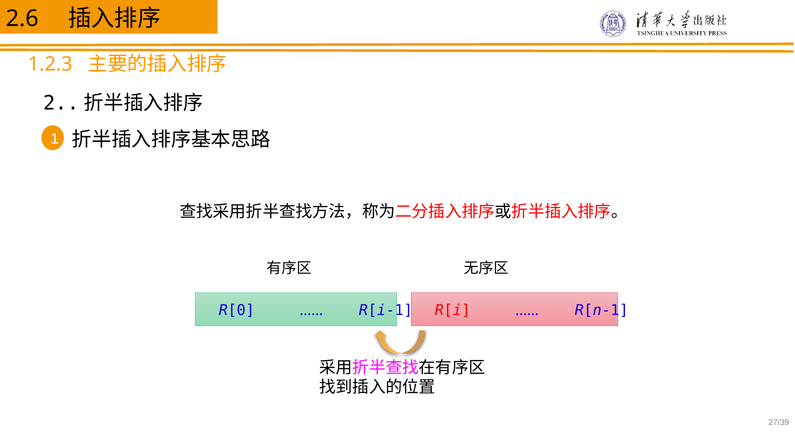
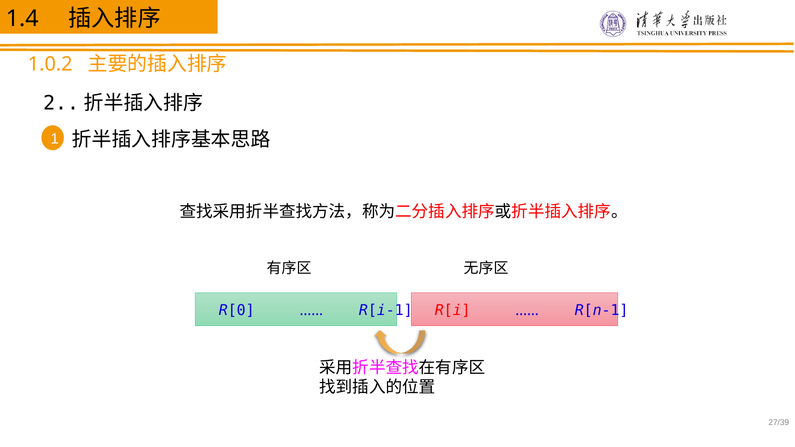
2.6: 2.6 -> 1.4
1.2.3: 1.2.3 -> 1.0.2
